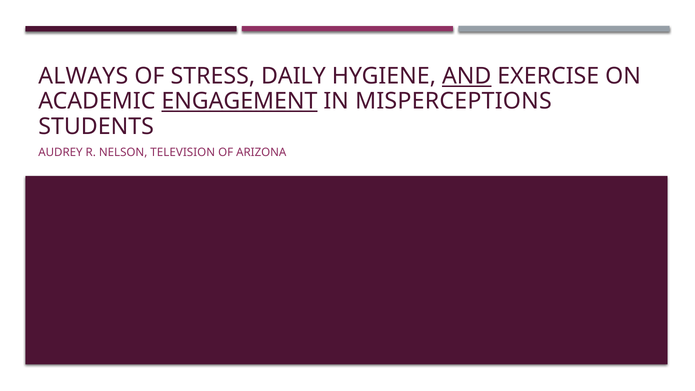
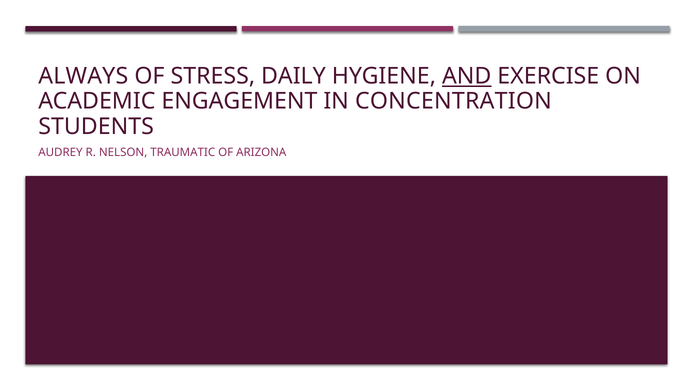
ENGAGEMENT underline: present -> none
MISPERCEPTIONS: MISPERCEPTIONS -> CONCENTRATION
TELEVISION: TELEVISION -> TRAUMATIC
